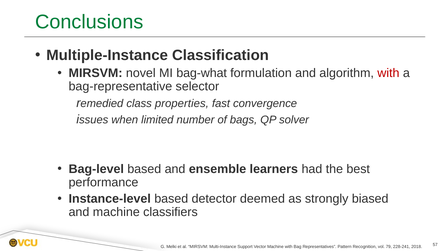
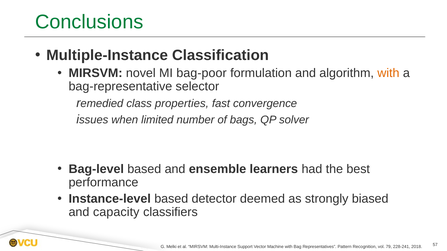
bag-what: bag-what -> bag-poor
with at (388, 73) colour: red -> orange
and machine: machine -> capacity
